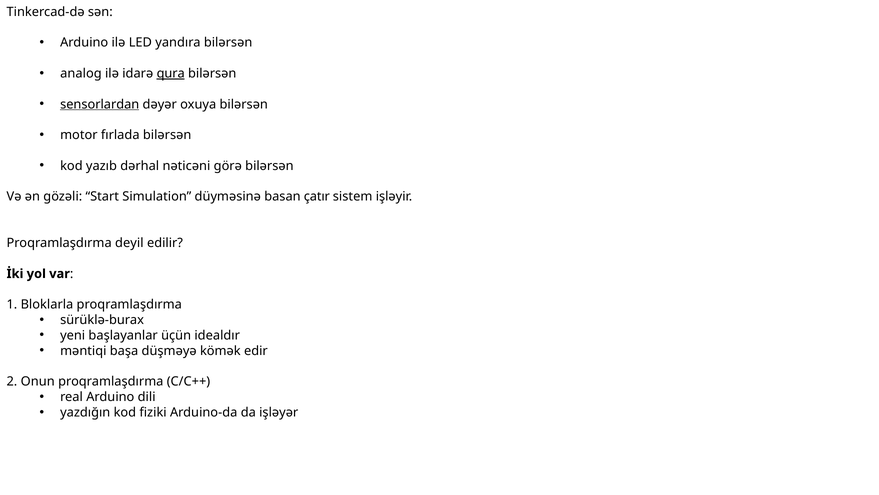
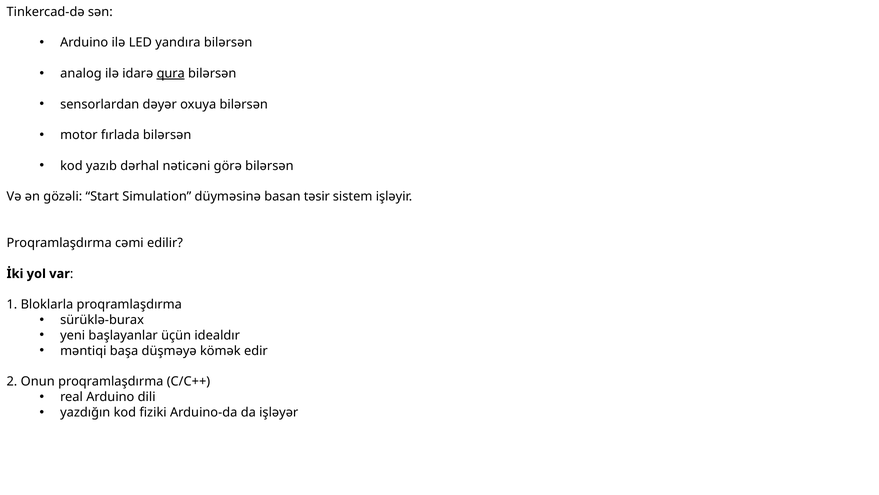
sensorlardan underline: present -> none
çatır: çatır -> təsir
deyil: deyil -> cəmi
